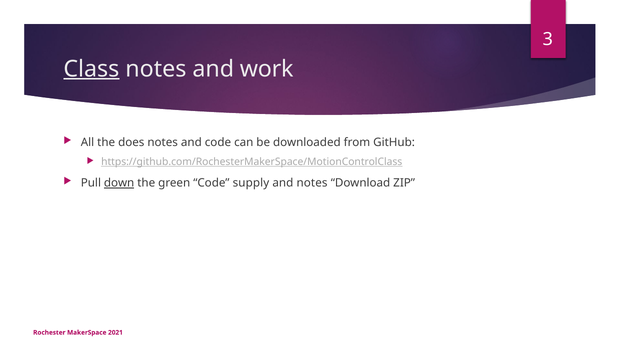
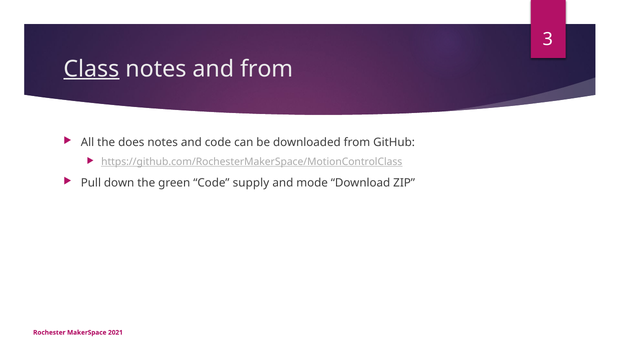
and work: work -> from
down underline: present -> none
and notes: notes -> mode
